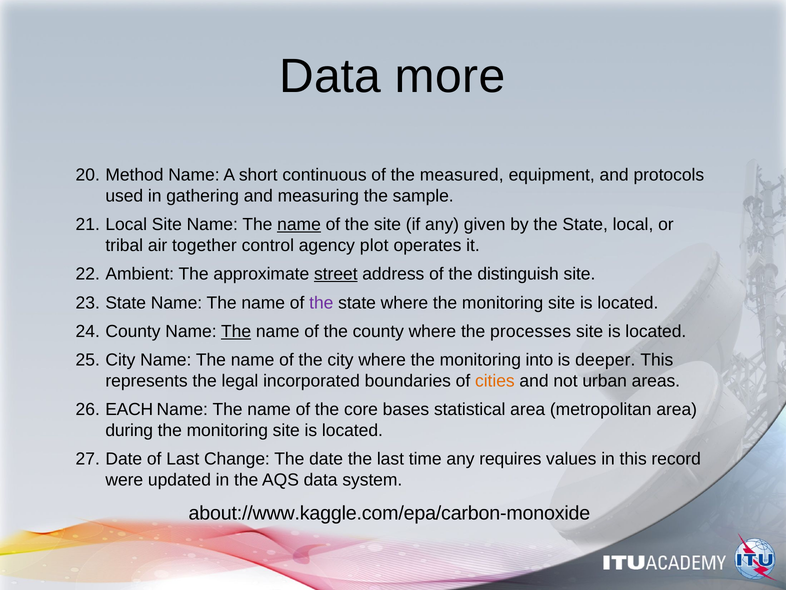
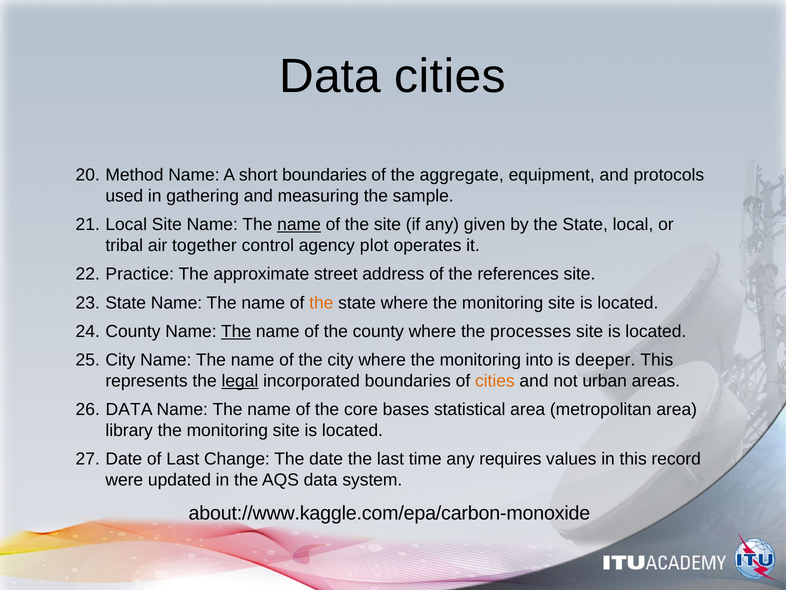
Data more: more -> cities
short continuous: continuous -> boundaries
measured: measured -> aggregate
Ambient: Ambient -> Practice
street underline: present -> none
distinguish: distinguish -> references
the at (321, 302) colour: purple -> orange
legal underline: none -> present
EACH at (129, 409): EACH -> DATA
during: during -> library
